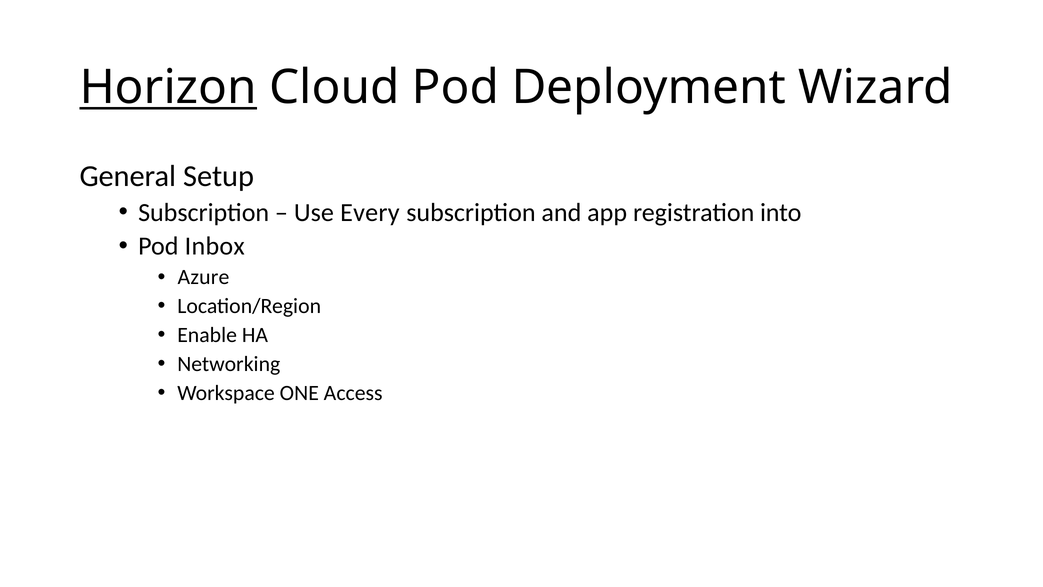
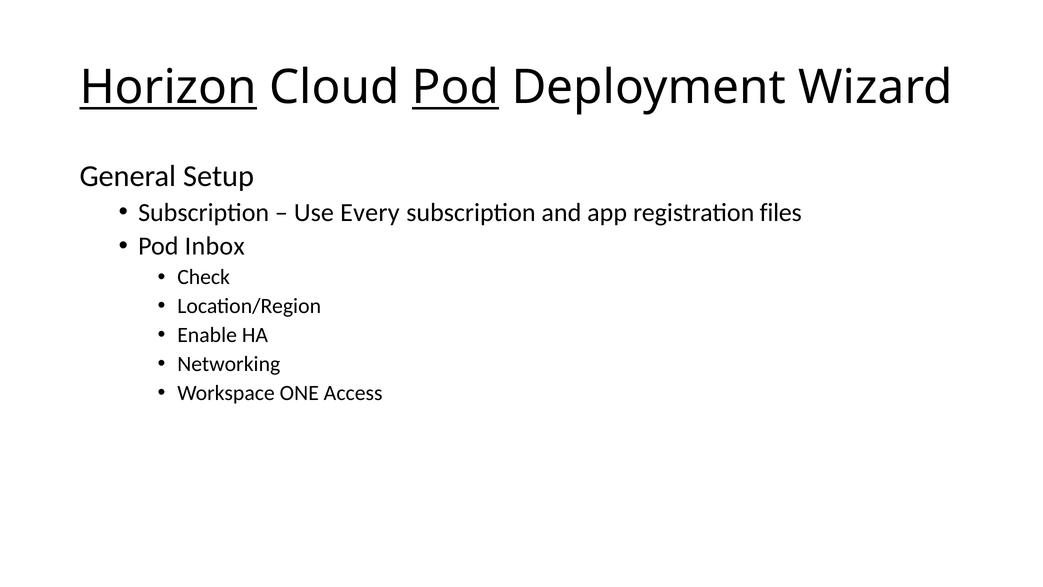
Pod at (456, 88) underline: none -> present
into: into -> files
Azure: Azure -> Check
